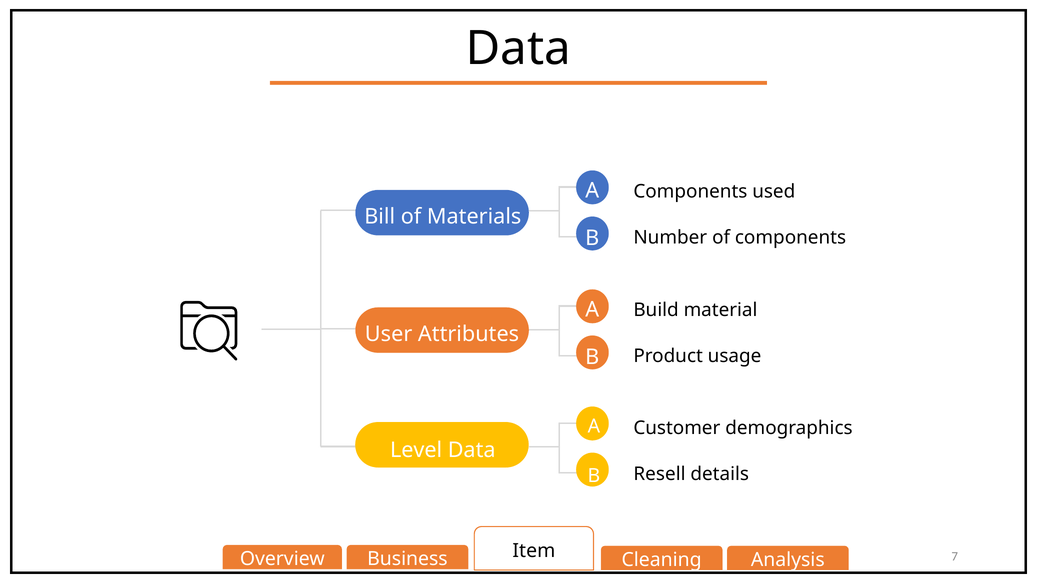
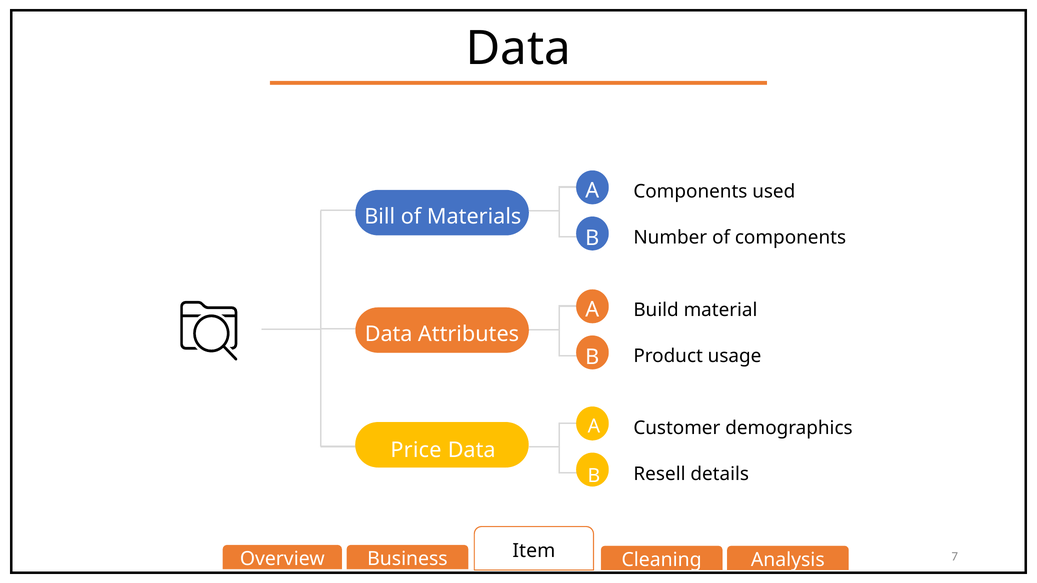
User at (389, 334): User -> Data
Level: Level -> Price
